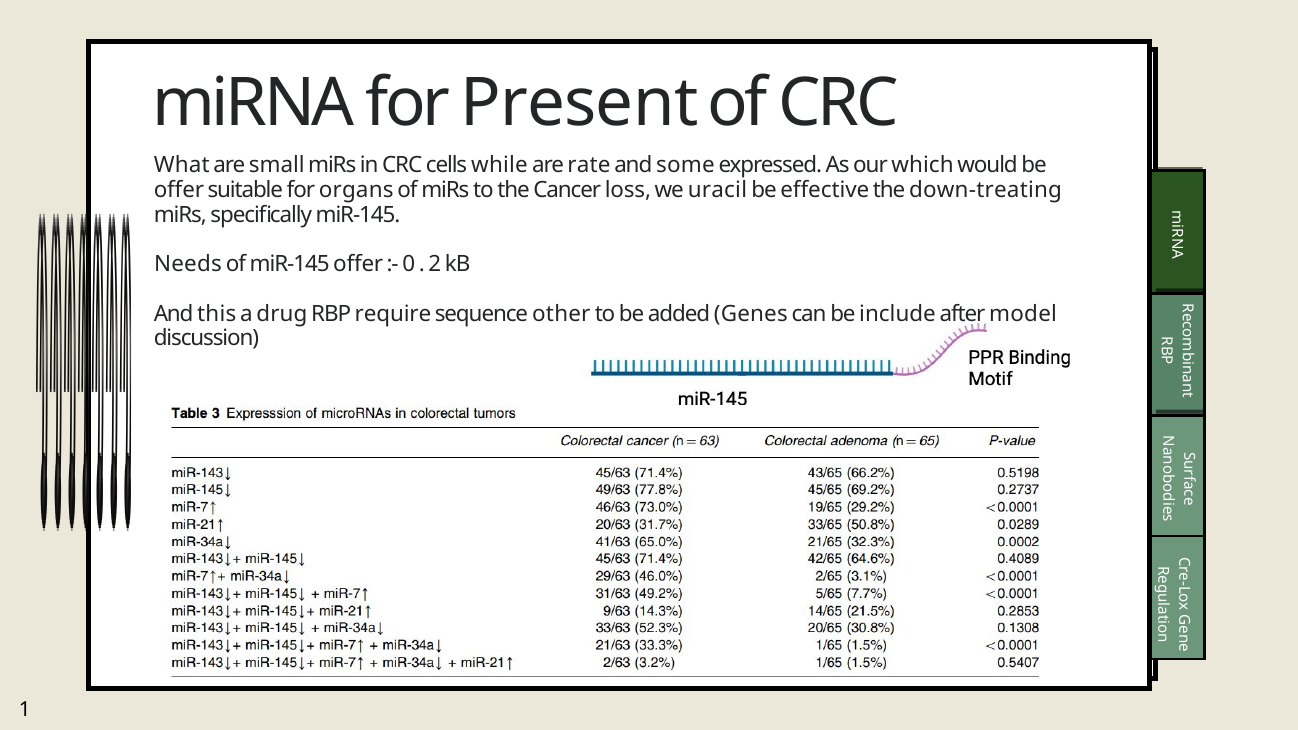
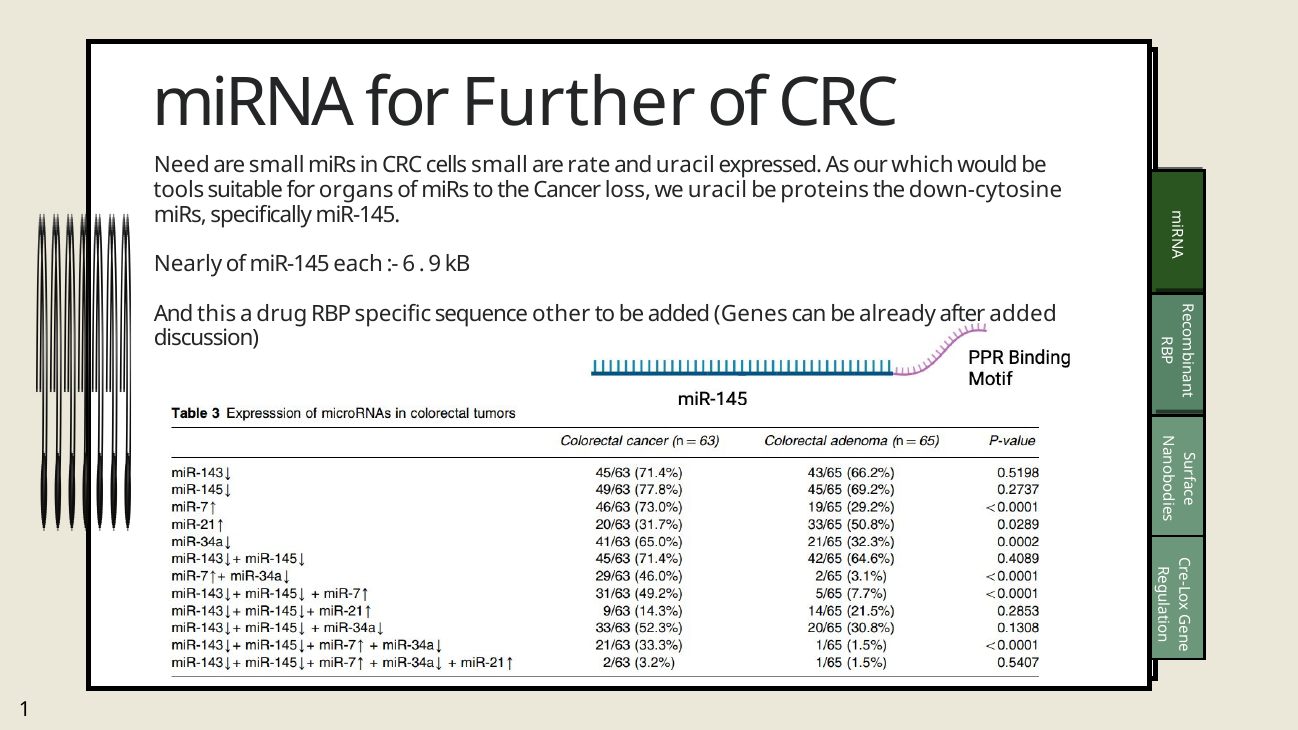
Present: Present -> Further
What: What -> Need
cells while: while -> small
and some: some -> uracil
offer at (179, 190): offer -> tools
effective: effective -> proteins
down-treating: down-treating -> down-cytosine
Needs: Needs -> Nearly
miR-145 offer: offer -> each
0: 0 -> 6
2: 2 -> 9
require: require -> specific
include: include -> already
after model: model -> added
